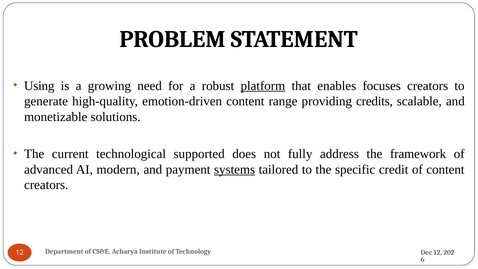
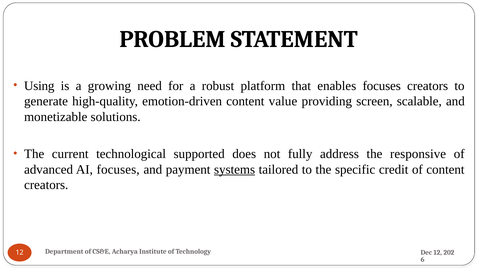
platform underline: present -> none
range: range -> value
credits: credits -> screen
framework: framework -> responsive
AI modern: modern -> focuses
